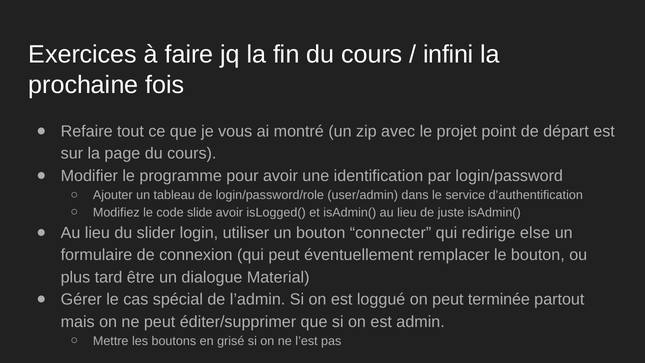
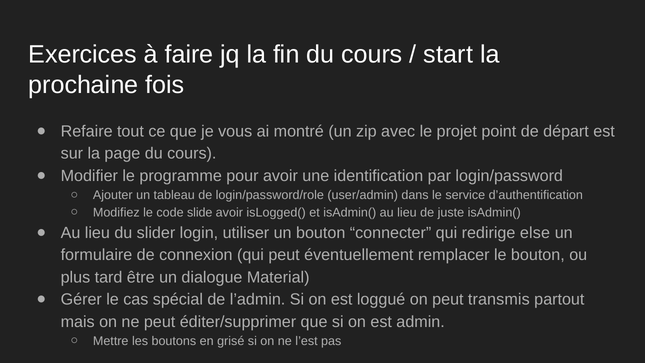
infini: infini -> start
terminée: terminée -> transmis
